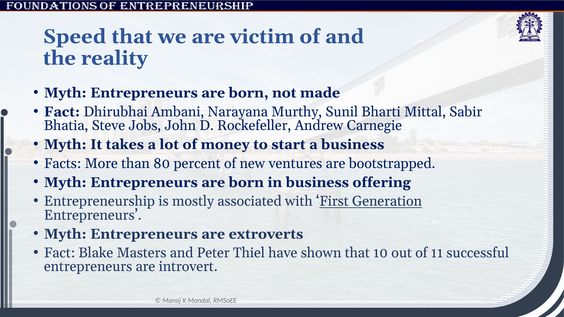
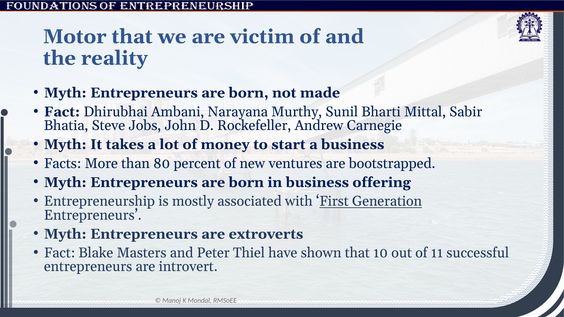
Speed: Speed -> Motor
